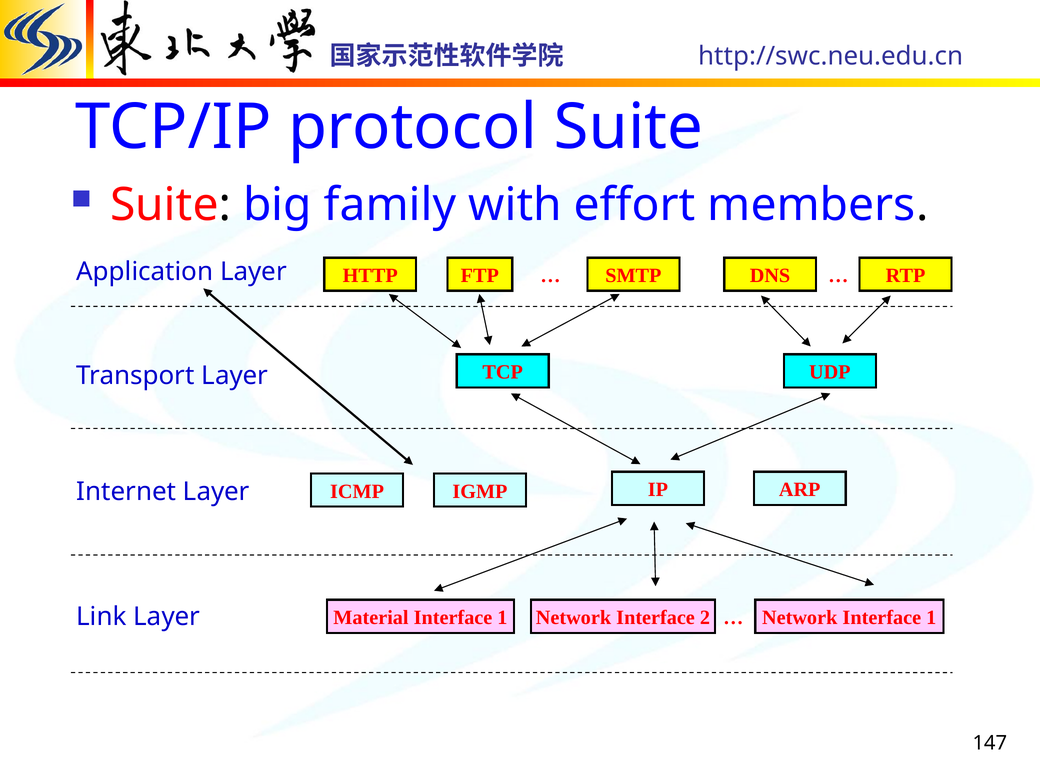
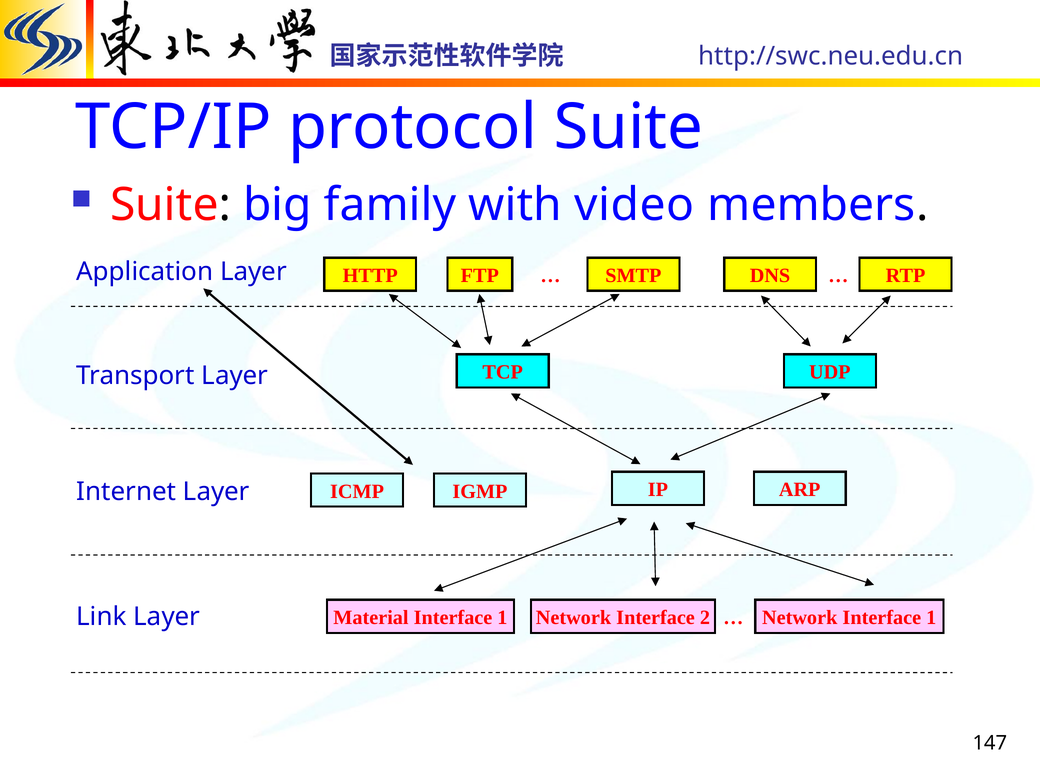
effort: effort -> video
